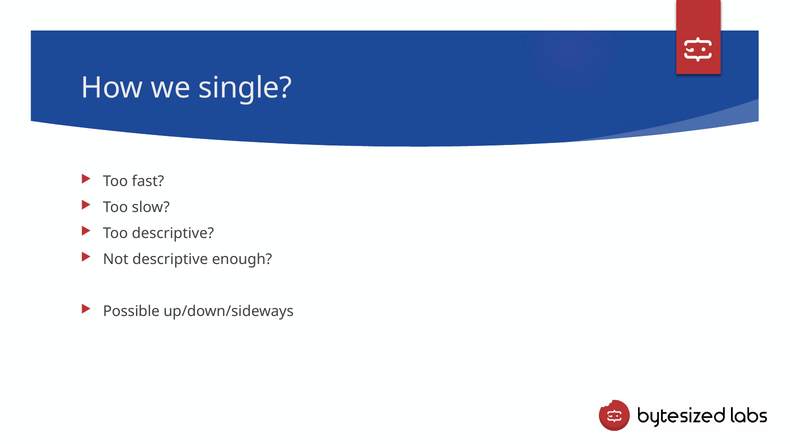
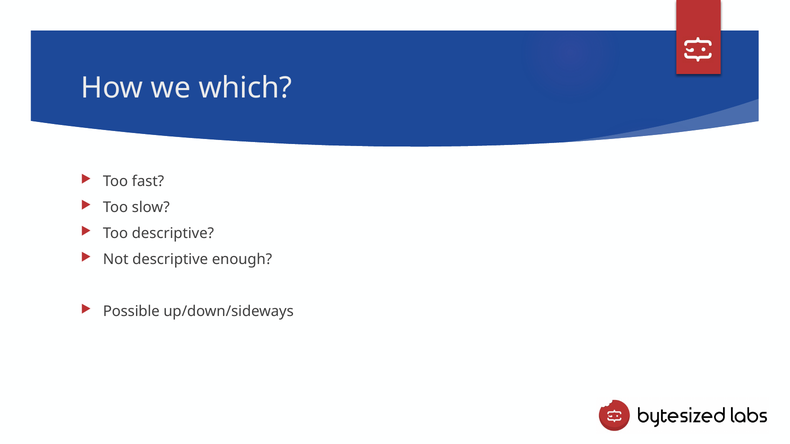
single: single -> which
